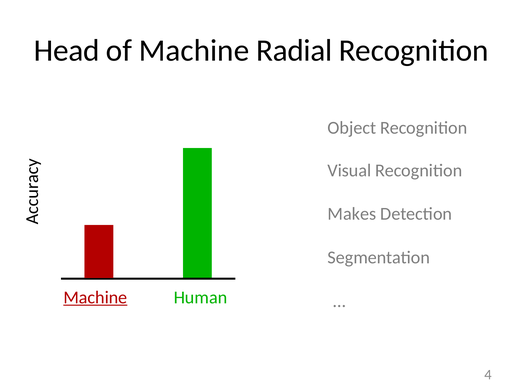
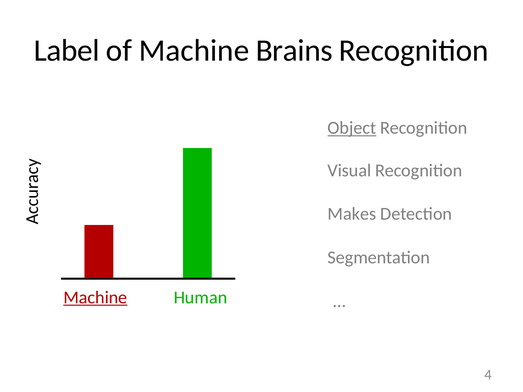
Head: Head -> Label
Radial: Radial -> Brains
Object underline: none -> present
